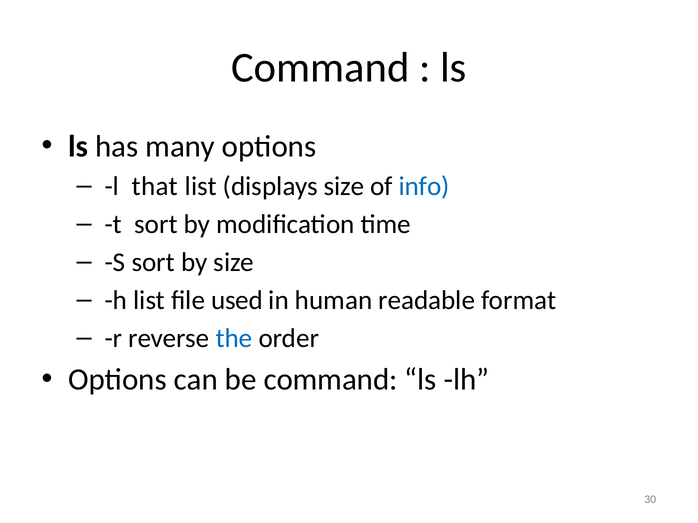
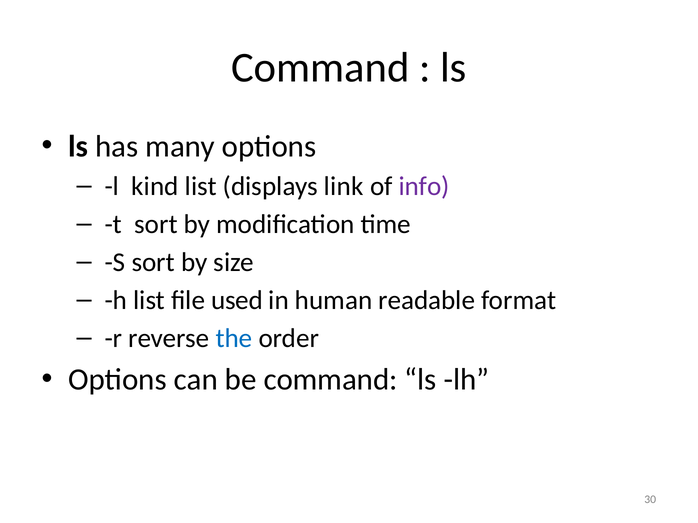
that: that -> kind
displays size: size -> link
info colour: blue -> purple
